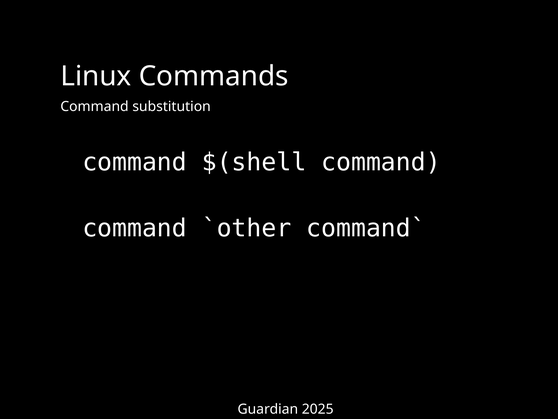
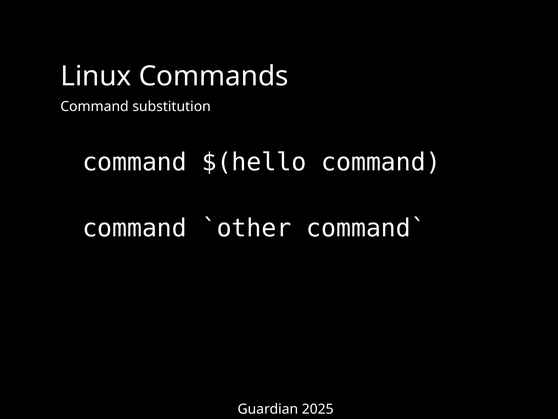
$(shell: $(shell -> $(hello
